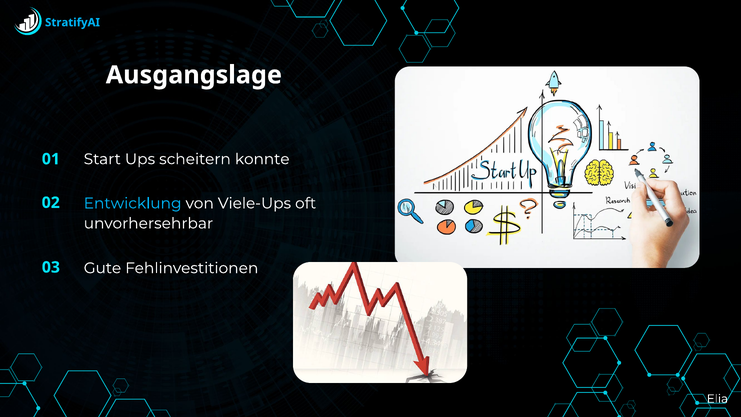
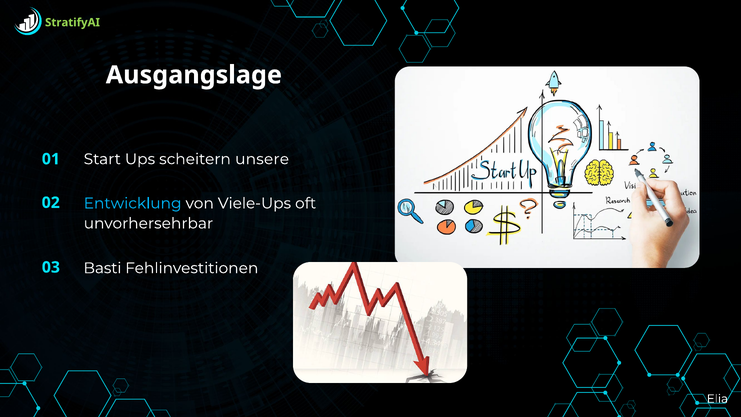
StratifyAI colour: light blue -> light green
konnte: konnte -> unsere
Gute: Gute -> Basti
